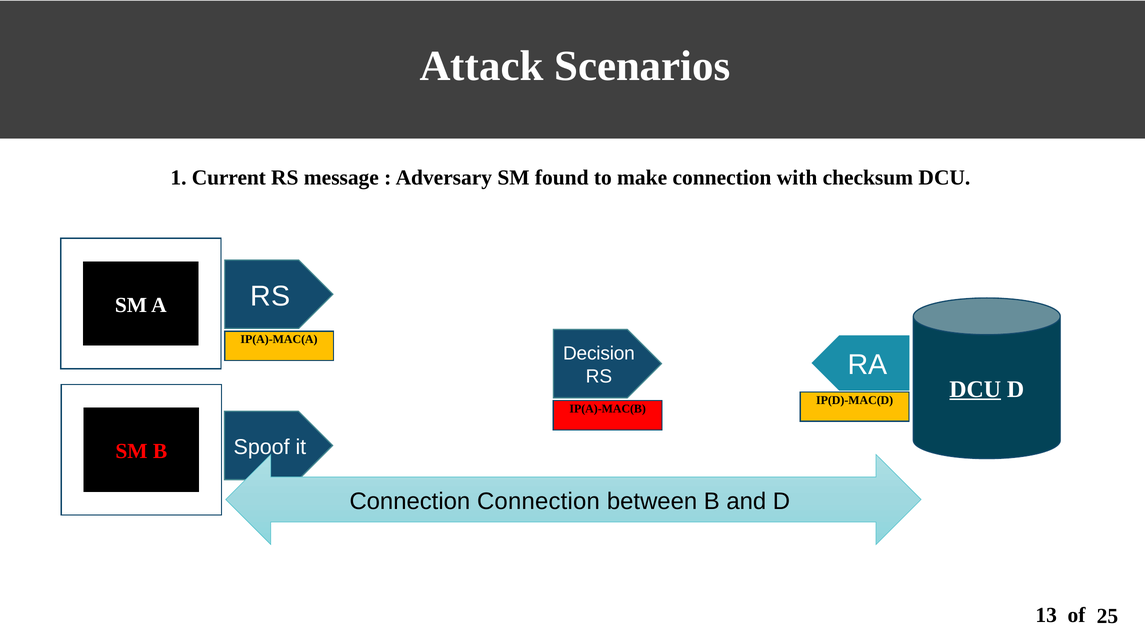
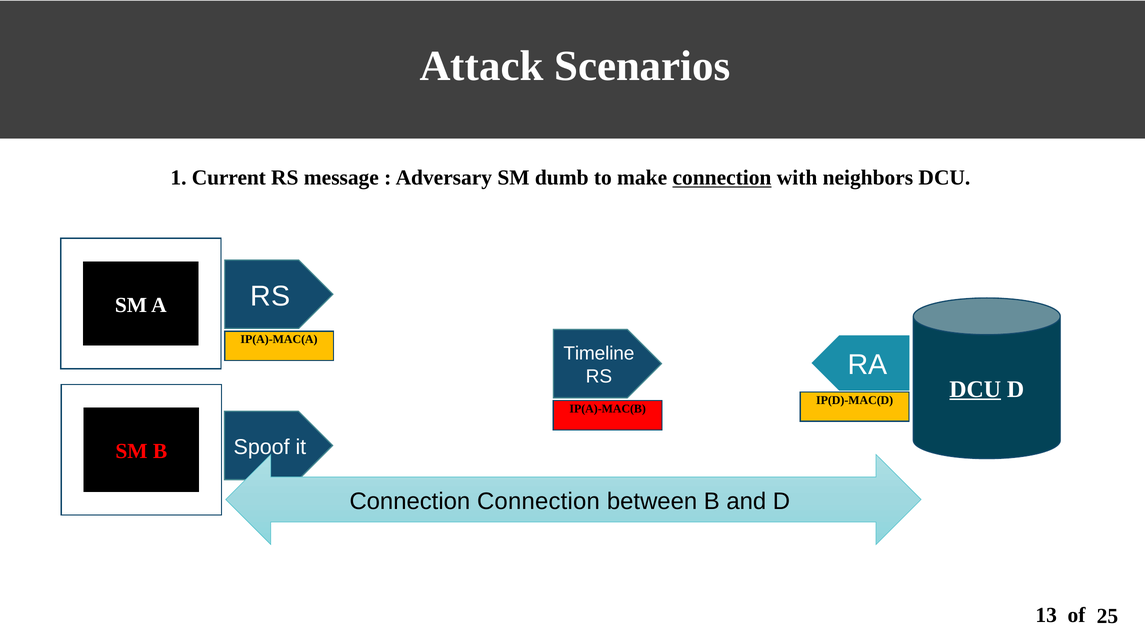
found: found -> dumb
connection at (722, 178) underline: none -> present
checksum: checksum -> neighbors
Decision: Decision -> Timeline
